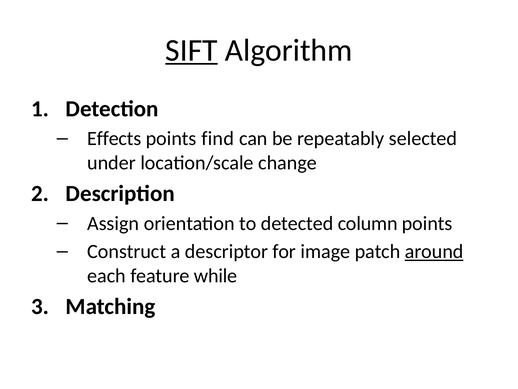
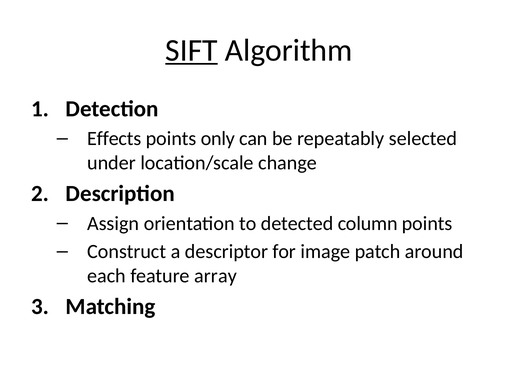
find: find -> only
around underline: present -> none
while: while -> array
